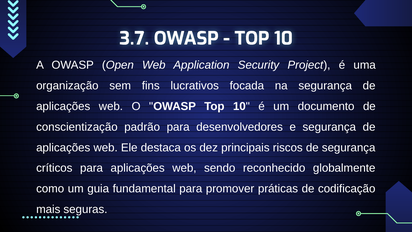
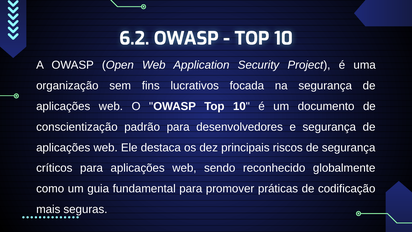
3.7: 3.7 -> 6.2
